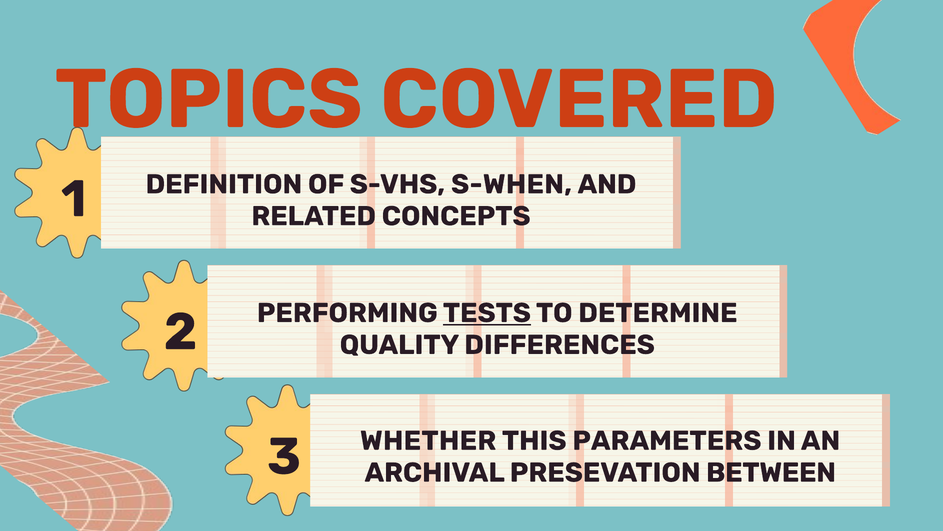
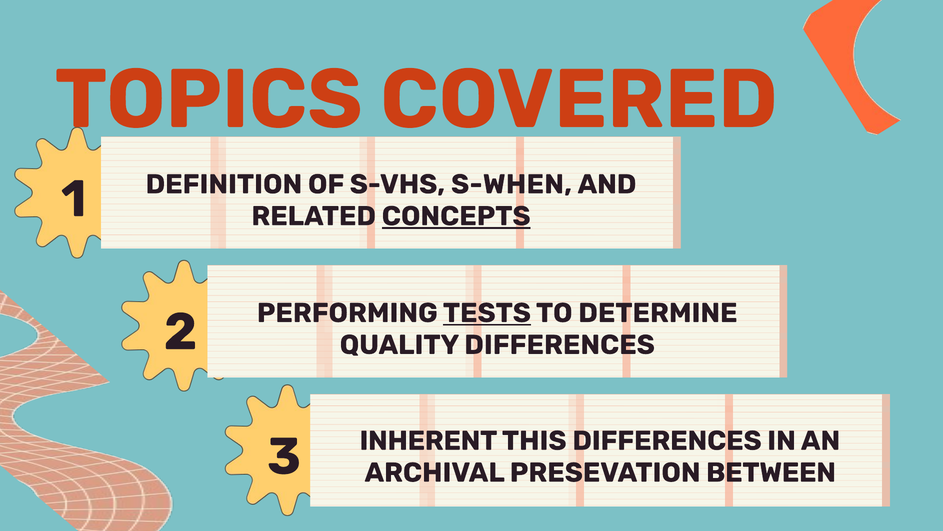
CONCEPTS underline: none -> present
WHETHER: WHETHER -> INHERENT
THIS PARAMETERS: PARAMETERS -> DIFFERENCES
